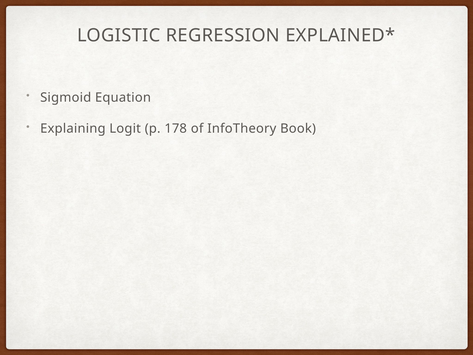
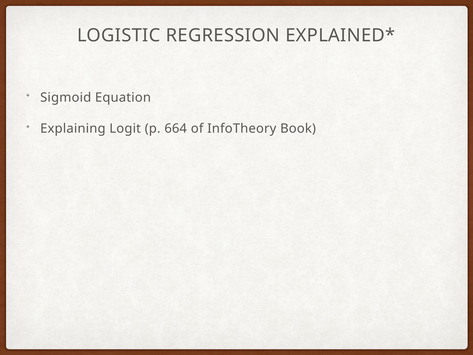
178: 178 -> 664
